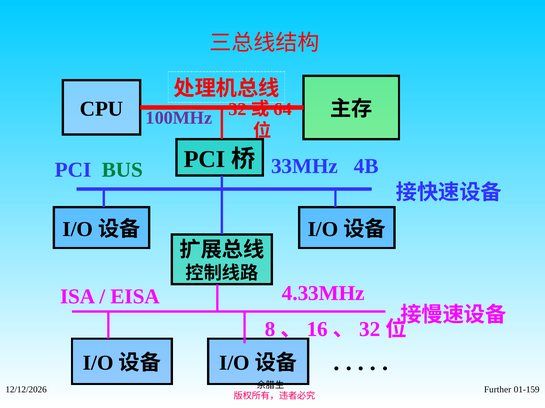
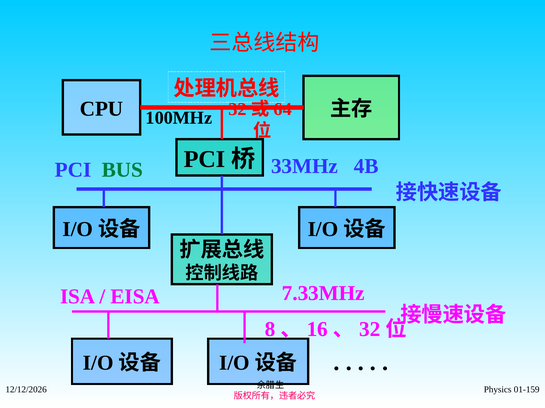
100MHz colour: purple -> black
4.33MHz: 4.33MHz -> 7.33MHz
Further: Further -> Physics
